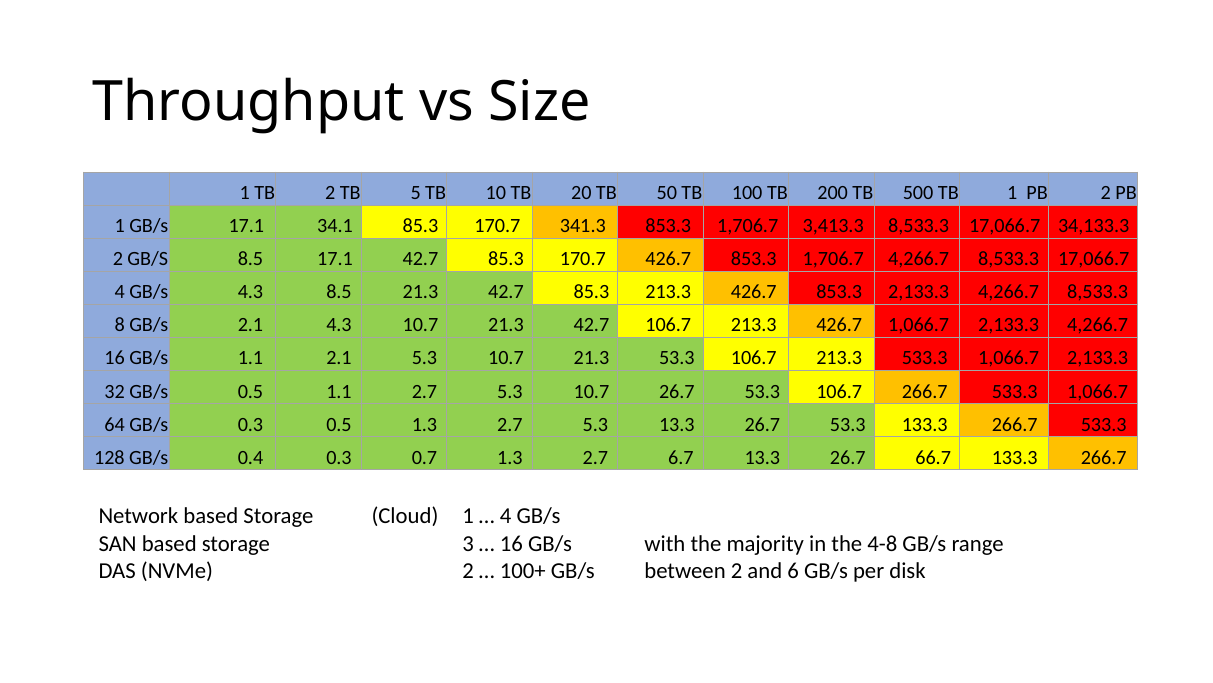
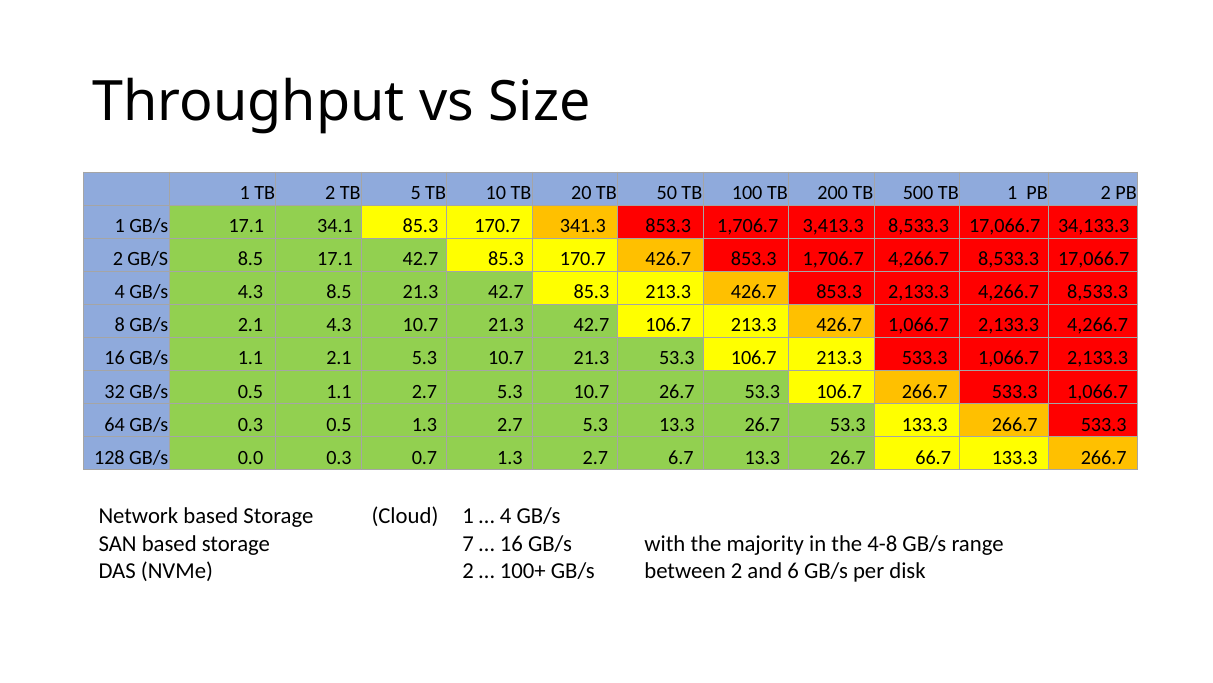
0.4: 0.4 -> 0.0
3: 3 -> 7
